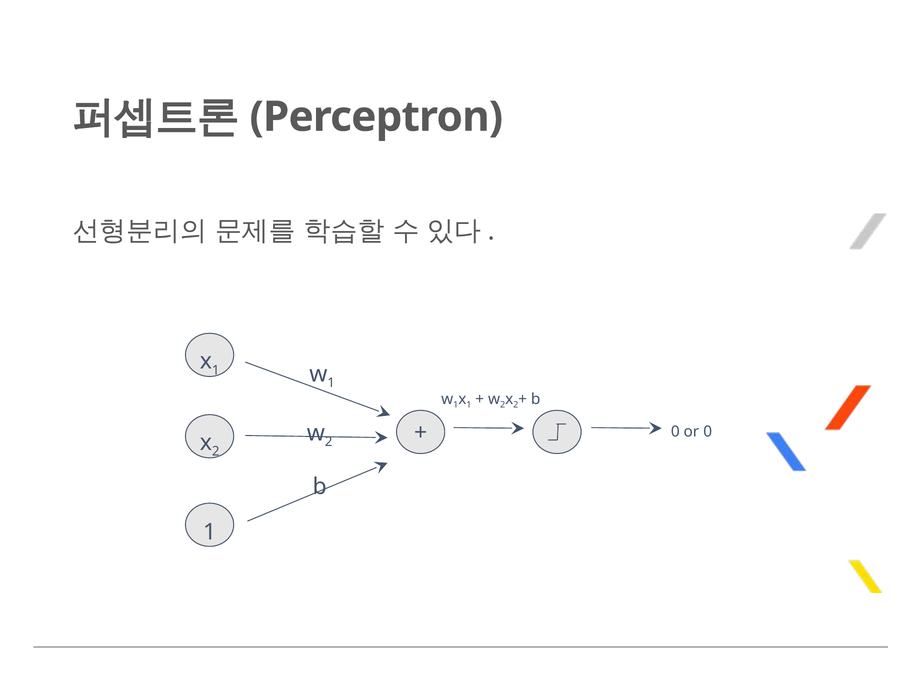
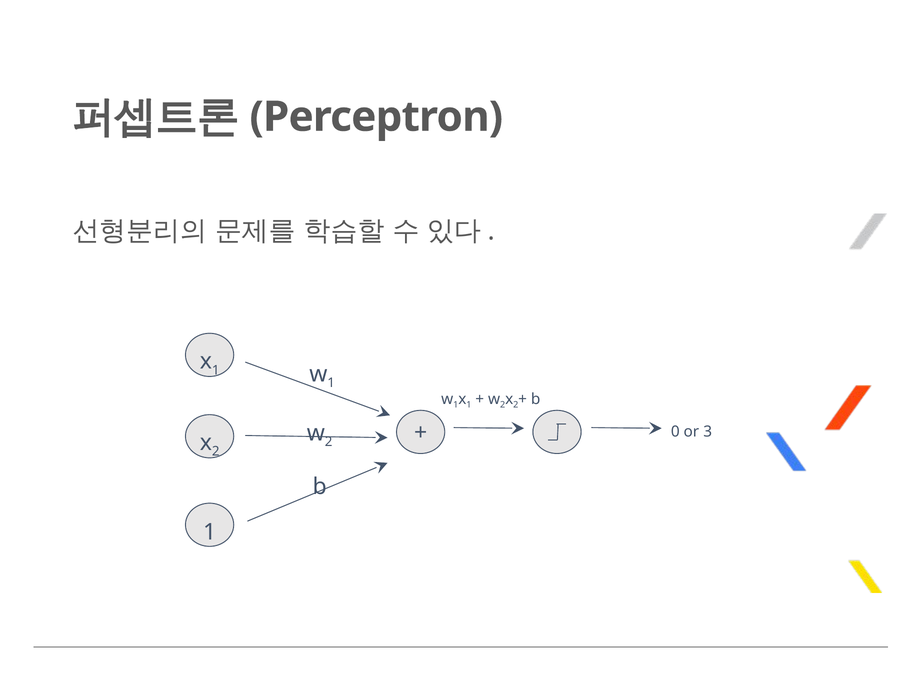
or 0: 0 -> 3
